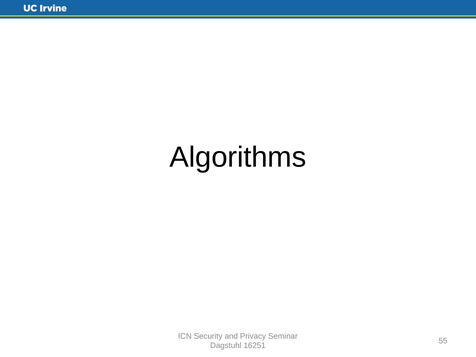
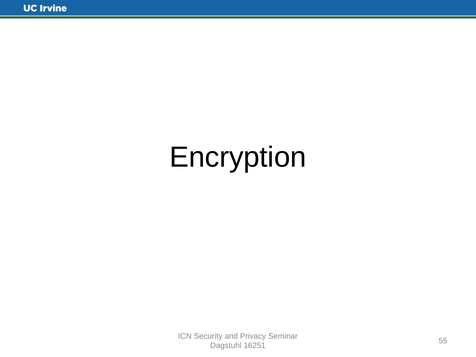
Algorithms: Algorithms -> Encryption
